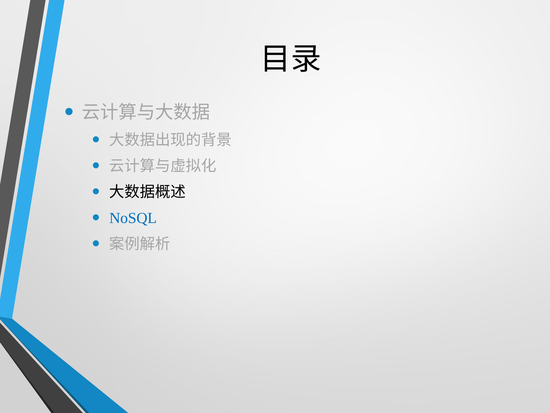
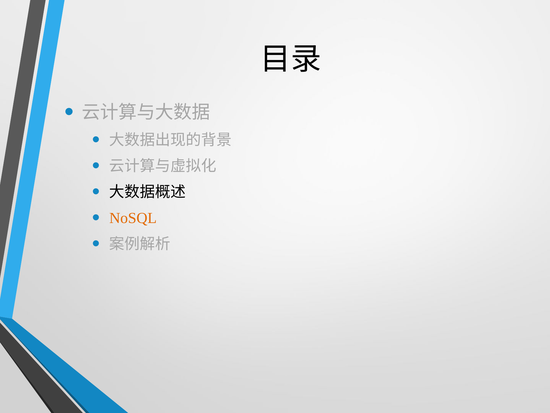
NoSQL colour: blue -> orange
